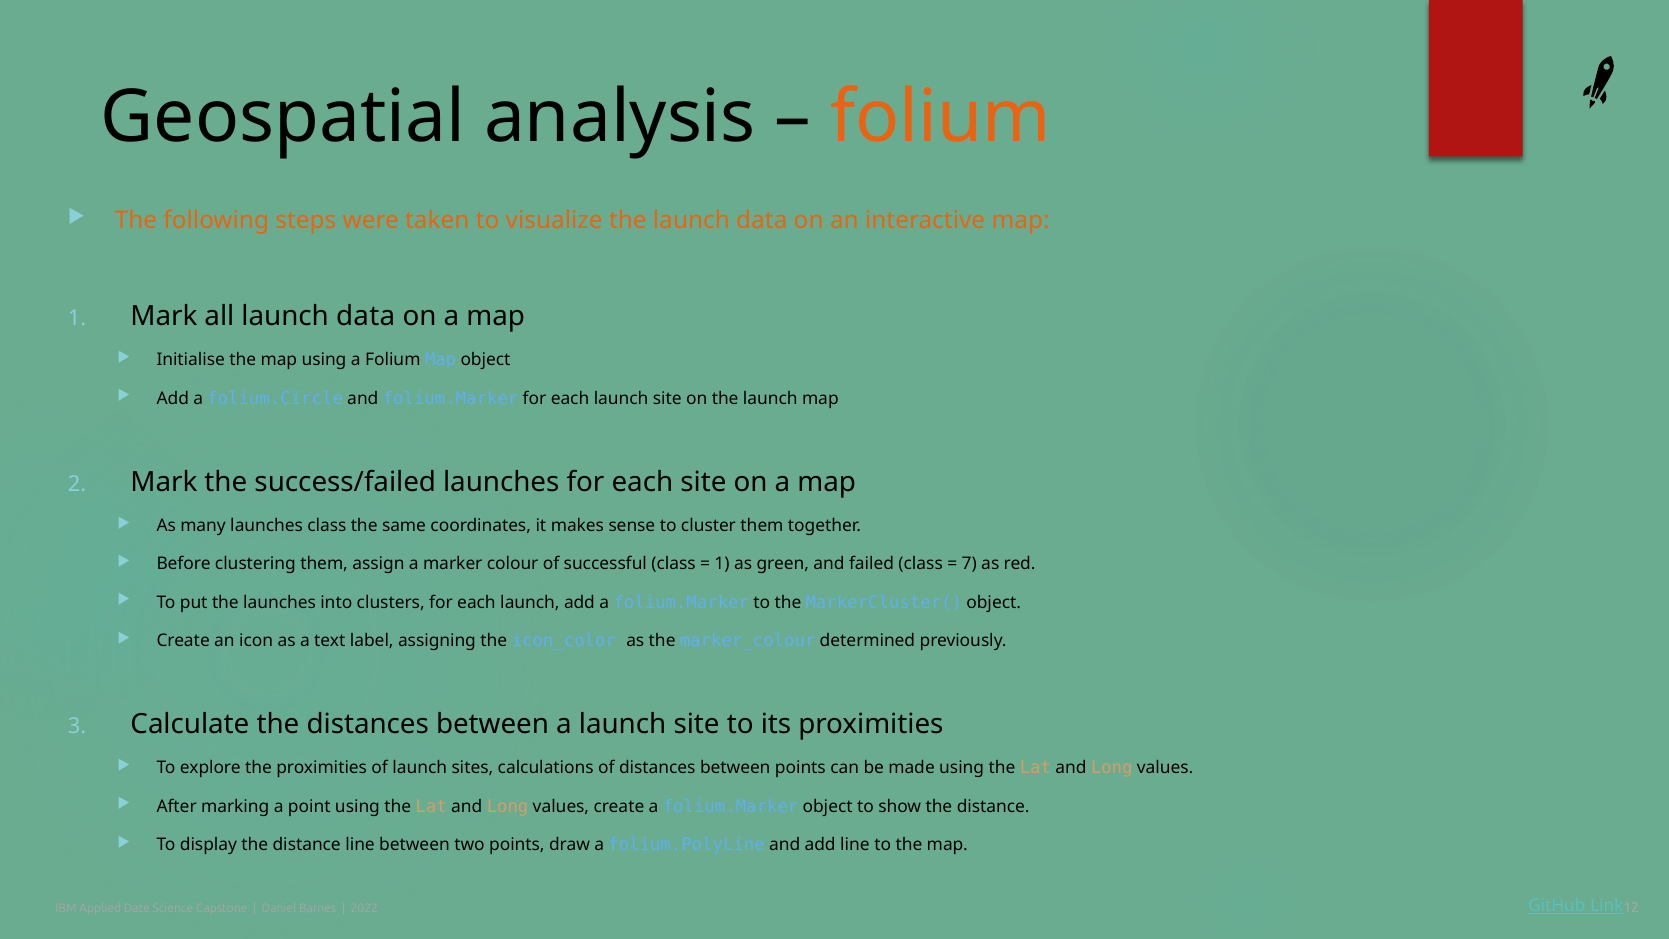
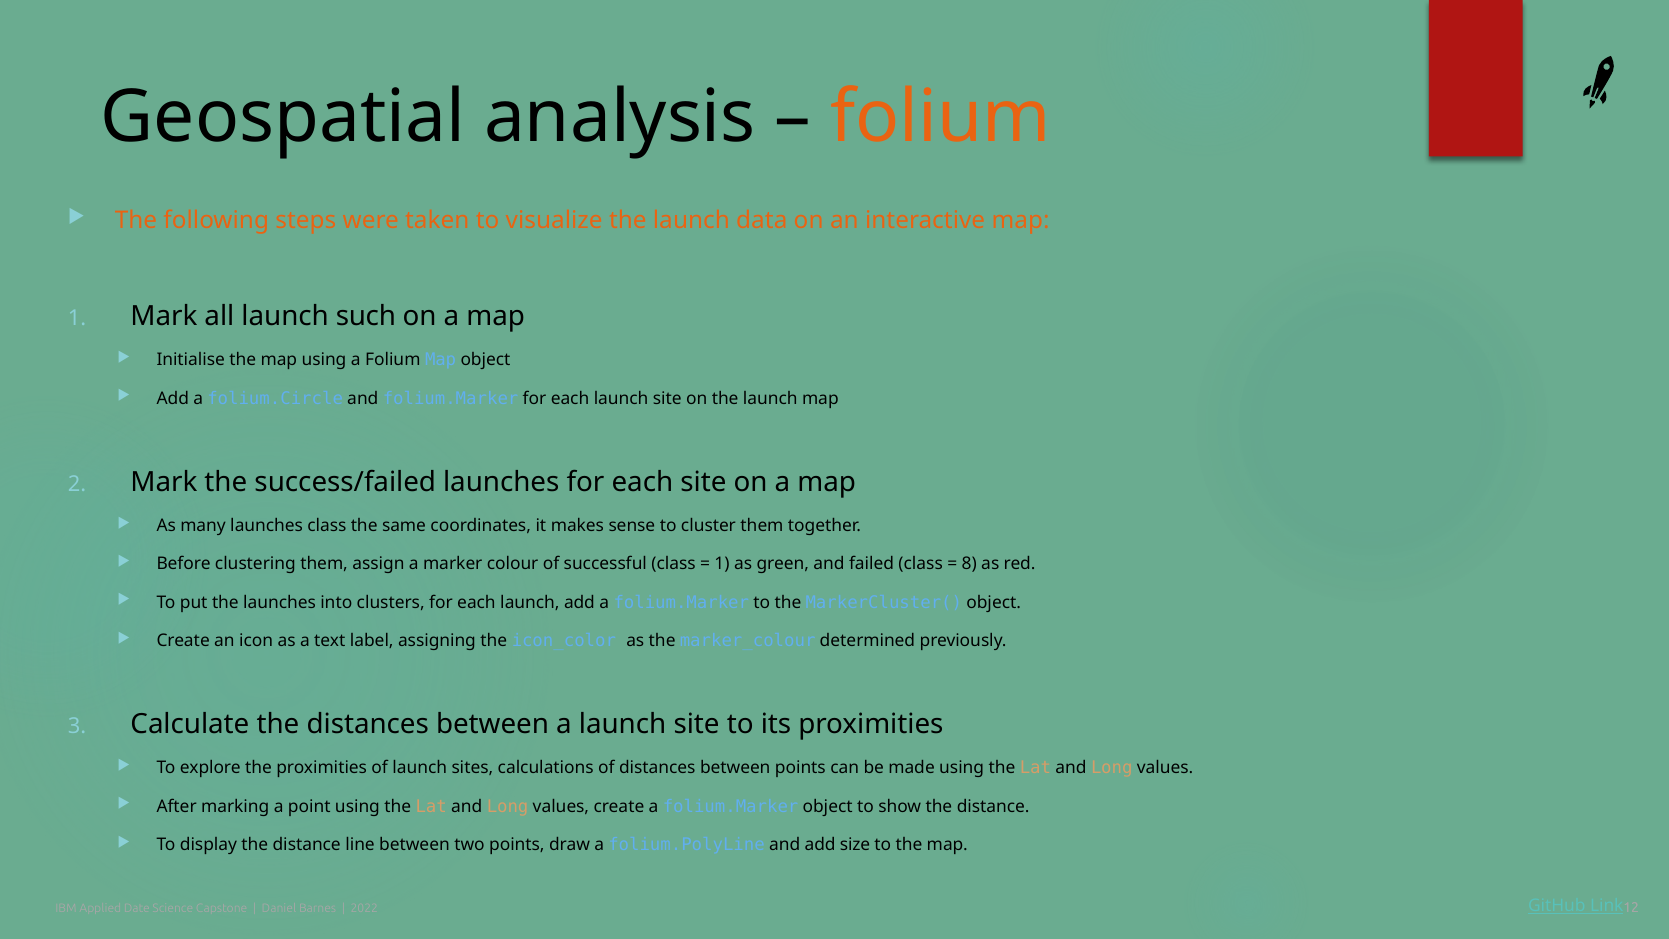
all launch data: data -> such
7: 7 -> 8
add line: line -> size
